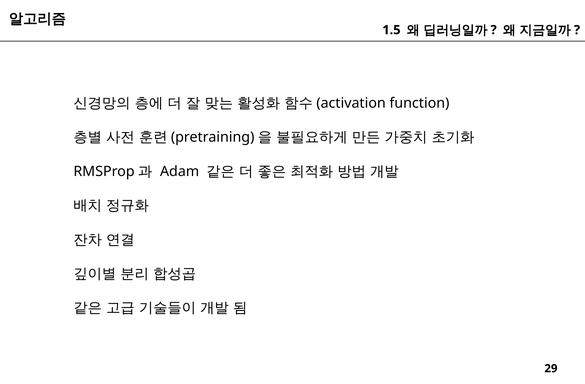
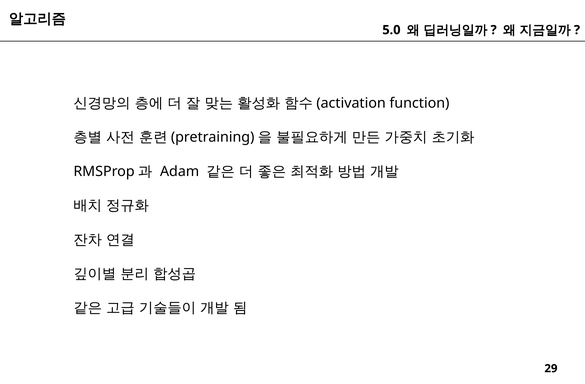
1.5: 1.5 -> 5.0
